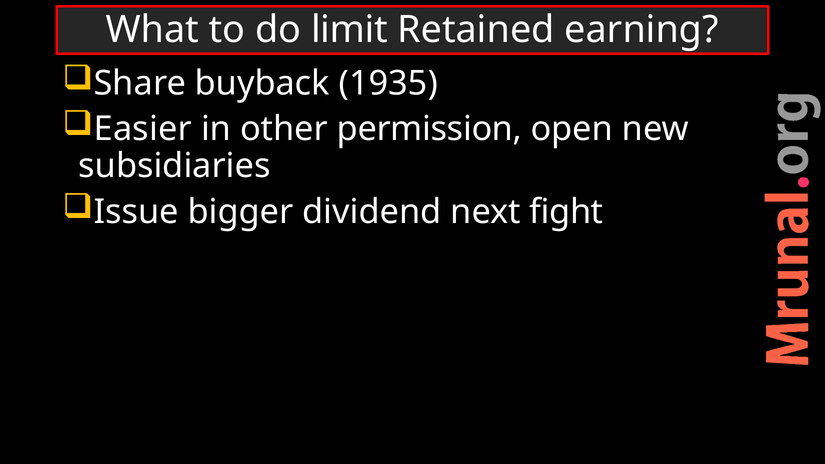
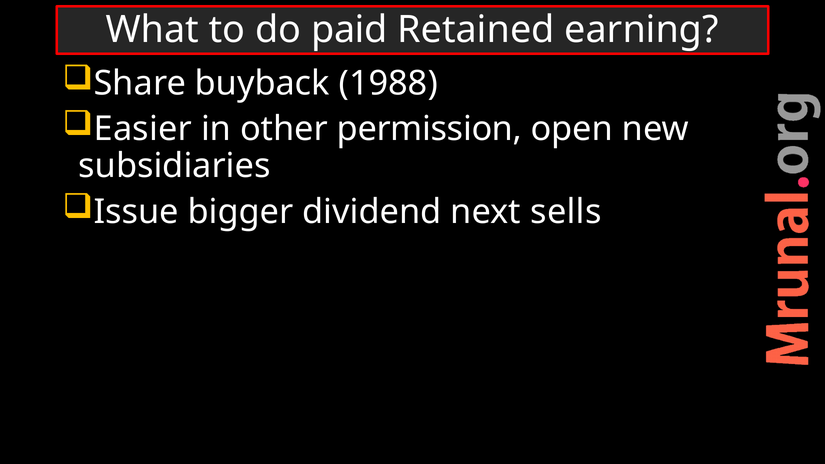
limit: limit -> paid
1935: 1935 -> 1988
fight: fight -> sells
